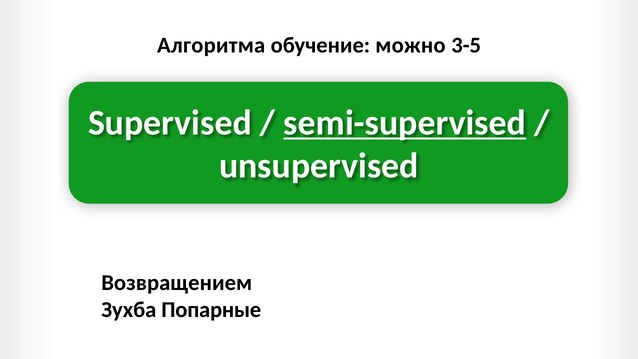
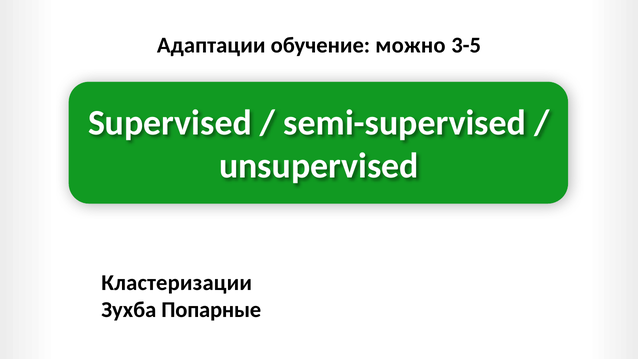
Алгоритма: Алгоритма -> Адаптации
semi-supervised underline: present -> none
Возвращением: Возвращением -> Кластеризации
